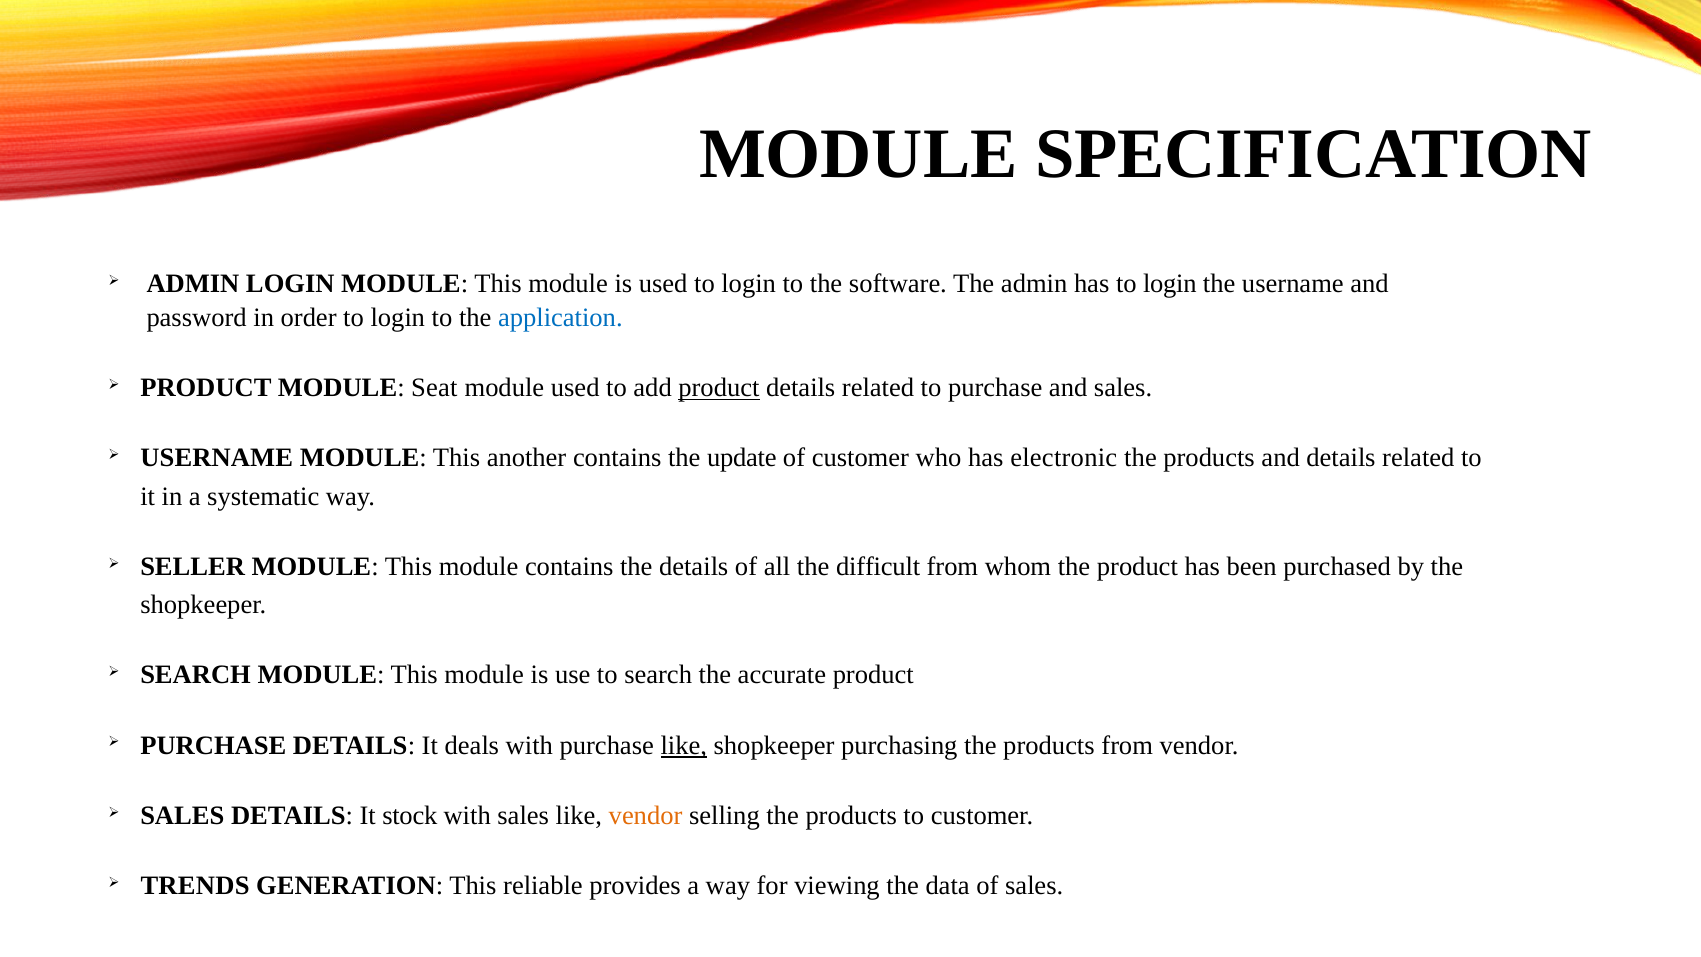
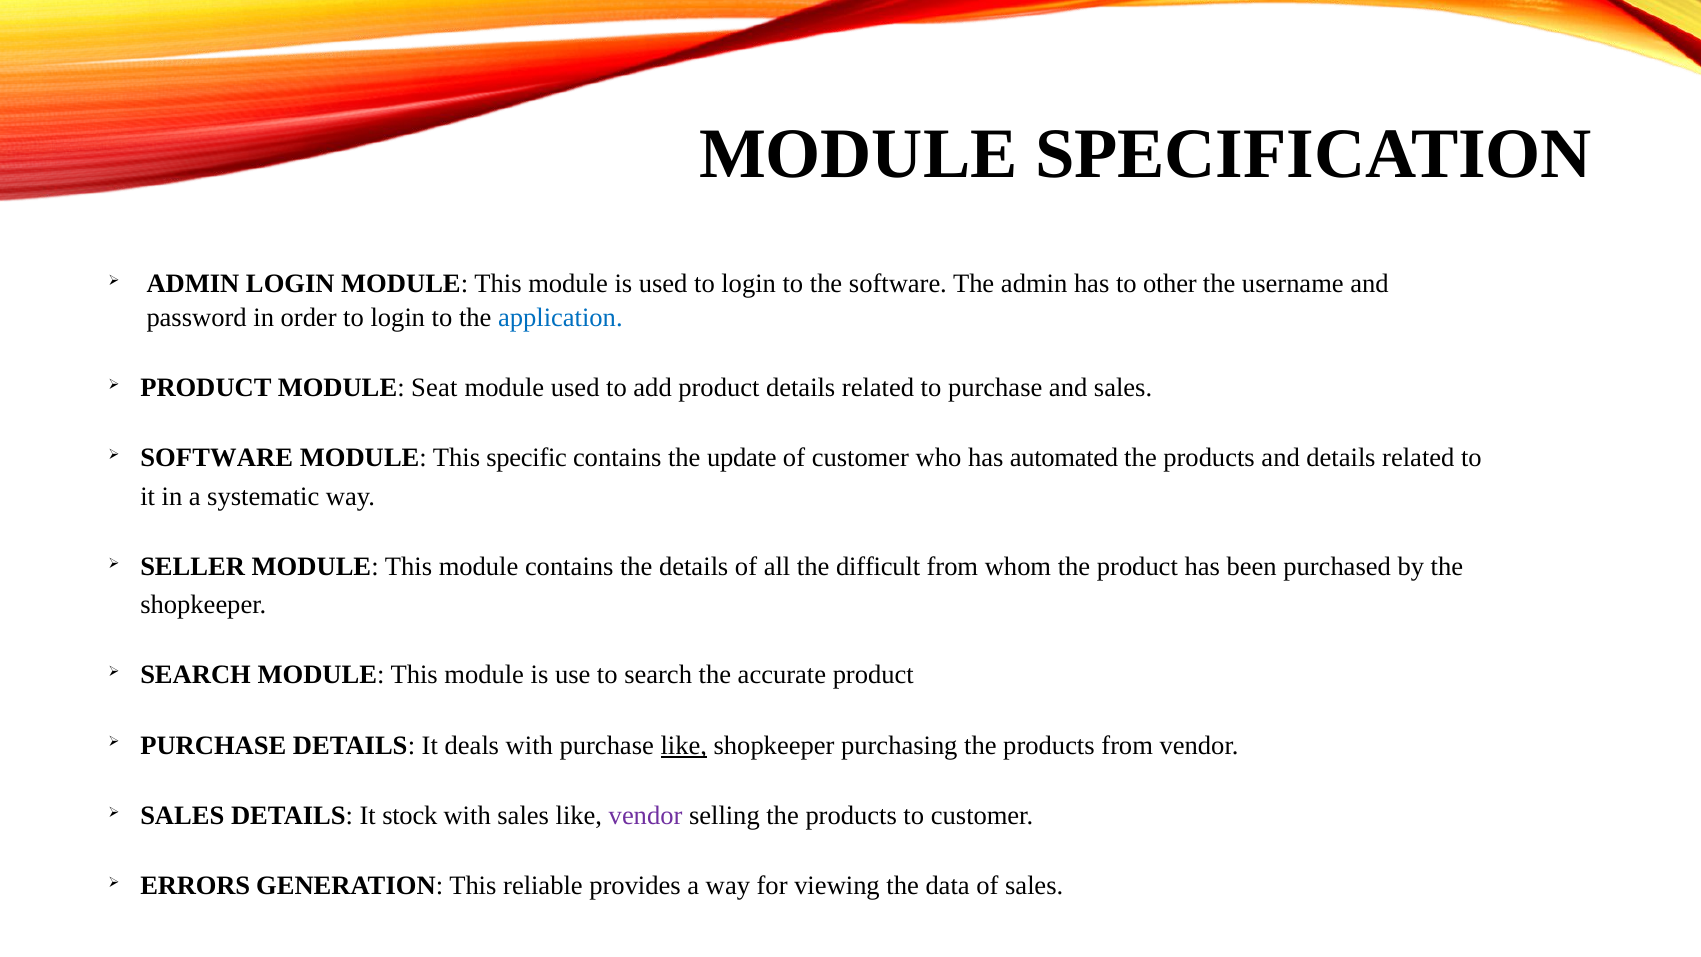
has to login: login -> other
product at (719, 388) underline: present -> none
USERNAME at (217, 458): USERNAME -> SOFTWARE
another: another -> specific
electronic: electronic -> automated
vendor at (646, 815) colour: orange -> purple
TRENDS: TRENDS -> ERRORS
